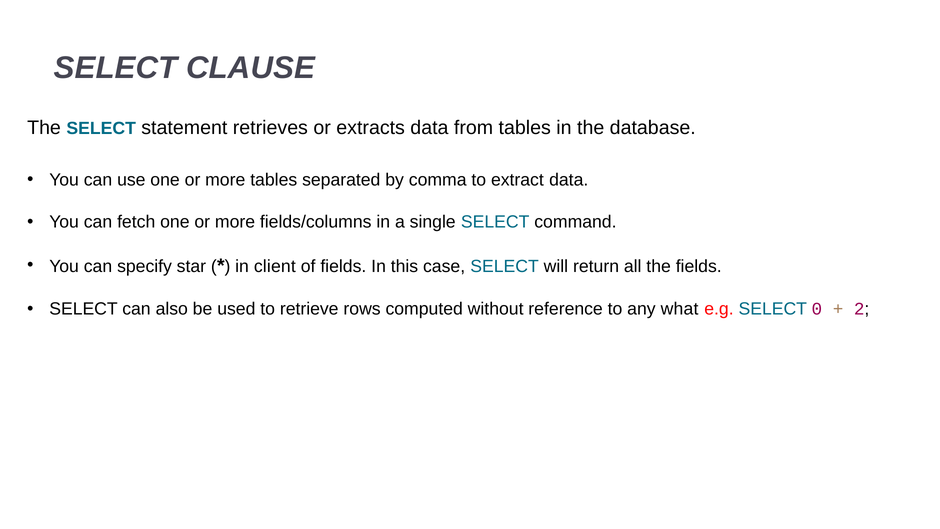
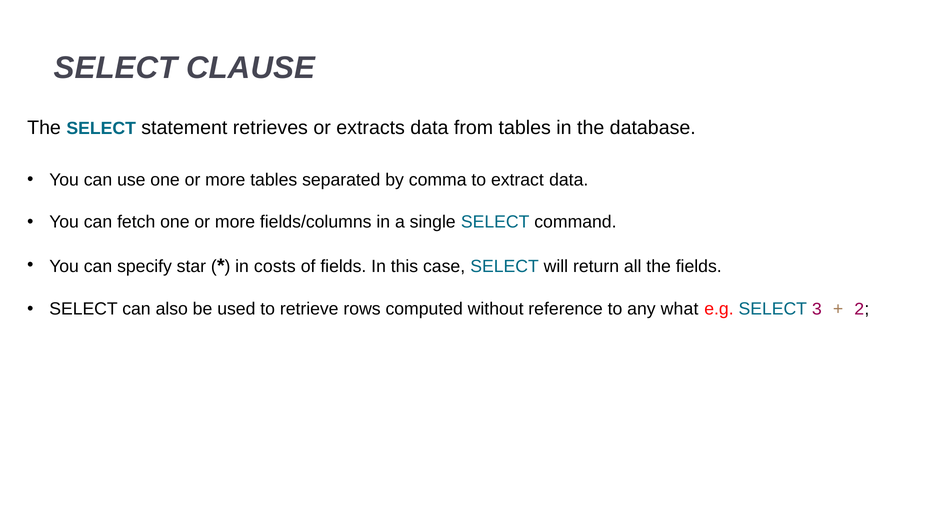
client: client -> costs
0: 0 -> 3
